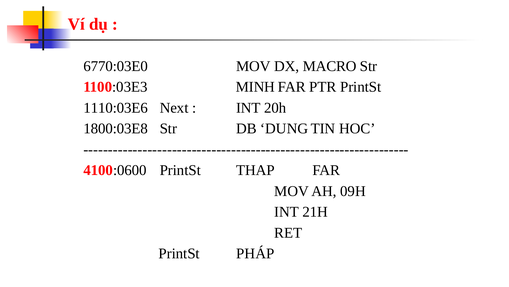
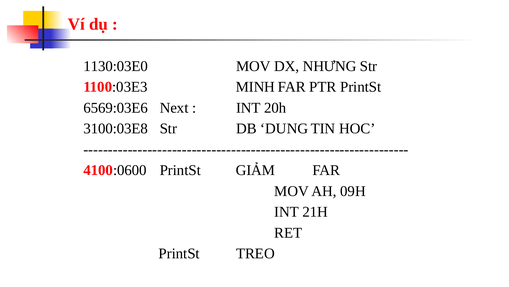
6770:03E0: 6770:03E0 -> 1130:03E0
MACRO: MACRO -> NHƯNG
1110:03E6: 1110:03E6 -> 6569:03E6
1800:03E8: 1800:03E8 -> 3100:03E8
THAP: THAP -> GIẢM
PHÁP: PHÁP -> TREO
